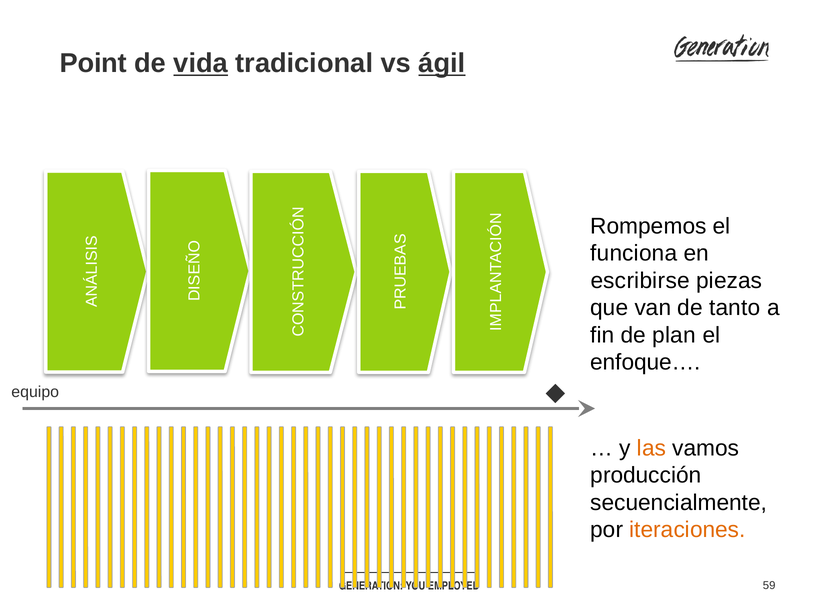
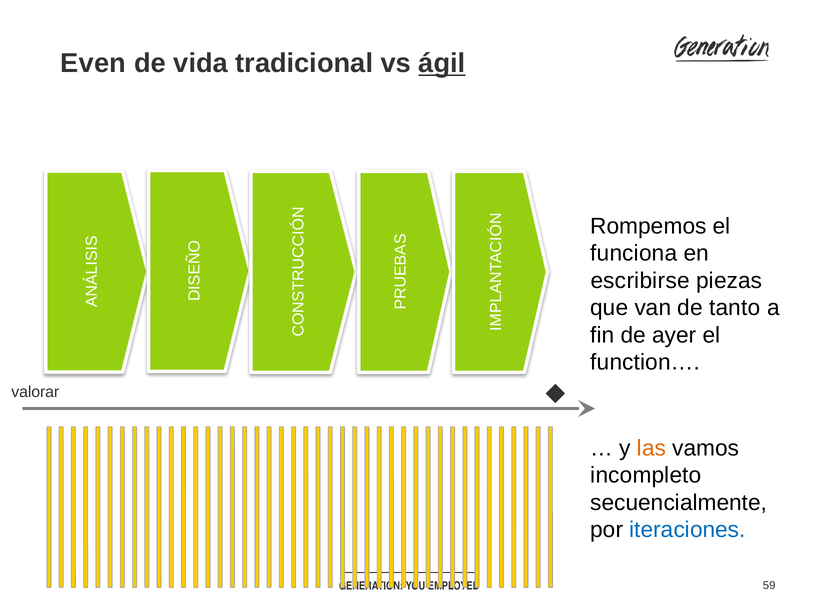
Point: Point -> Even
vida underline: present -> none
plan: plan -> ayer
enfoque…: enfoque… -> function…
equipo: equipo -> valorar
producción: producción -> incompleto
iteraciones colour: orange -> blue
